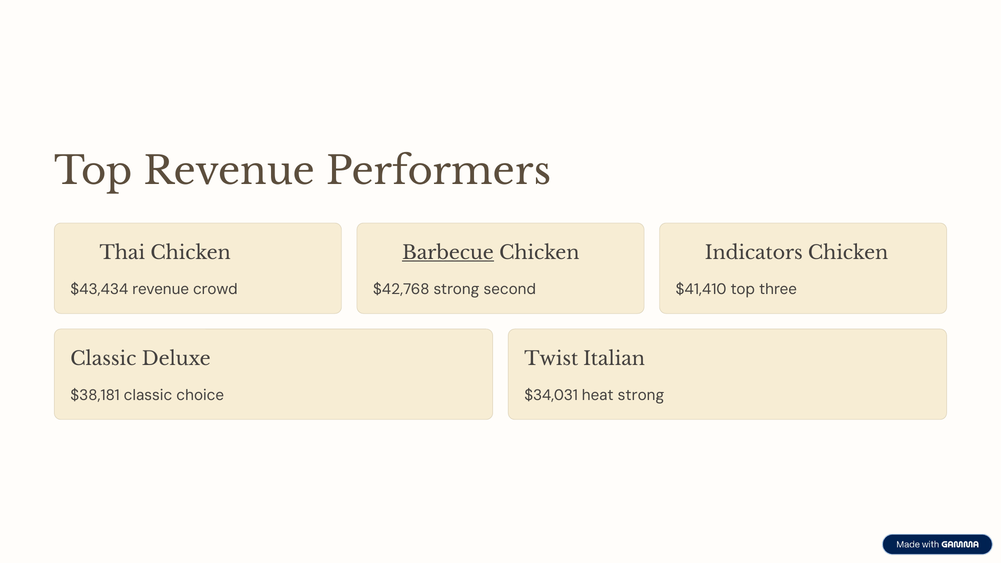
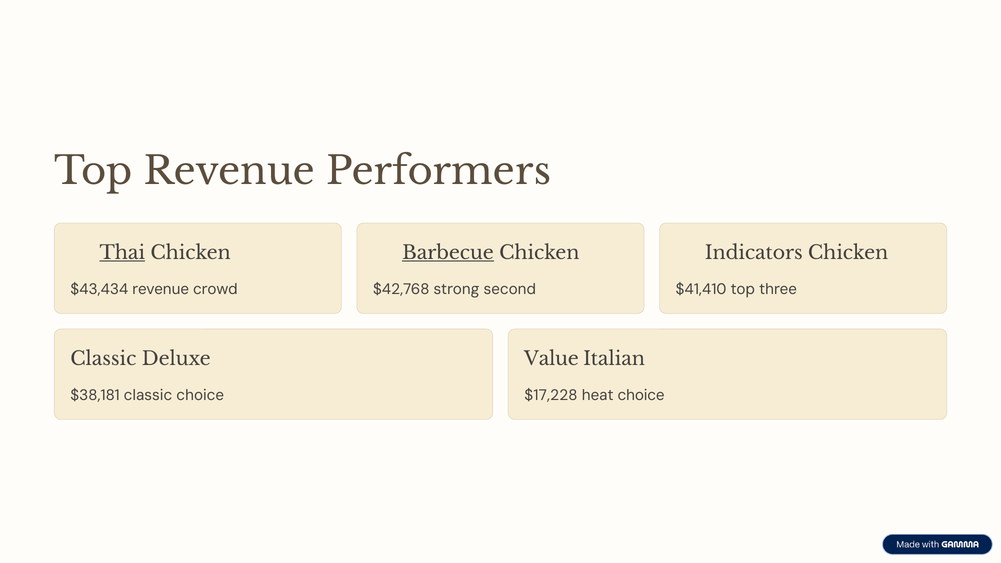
Thai underline: none -> present
Twist: Twist -> Value
$34,031: $34,031 -> $17,228
heat strong: strong -> choice
